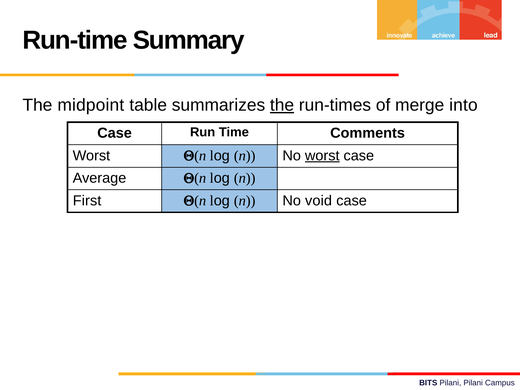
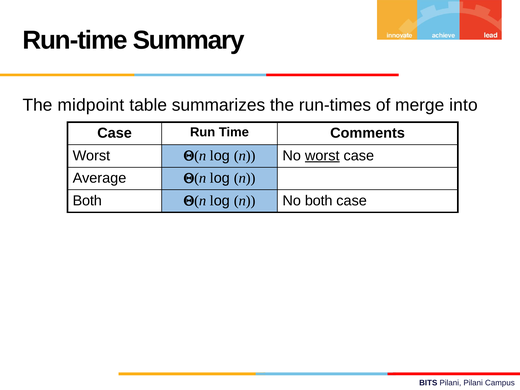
the at (282, 105) underline: present -> none
First at (87, 201): First -> Both
No void: void -> both
